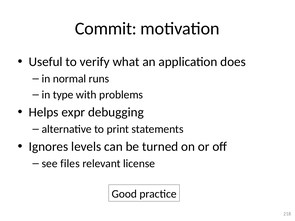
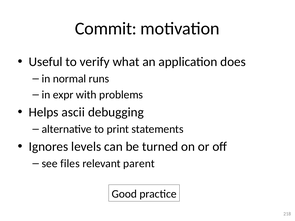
type: type -> expr
expr: expr -> ascii
license: license -> parent
